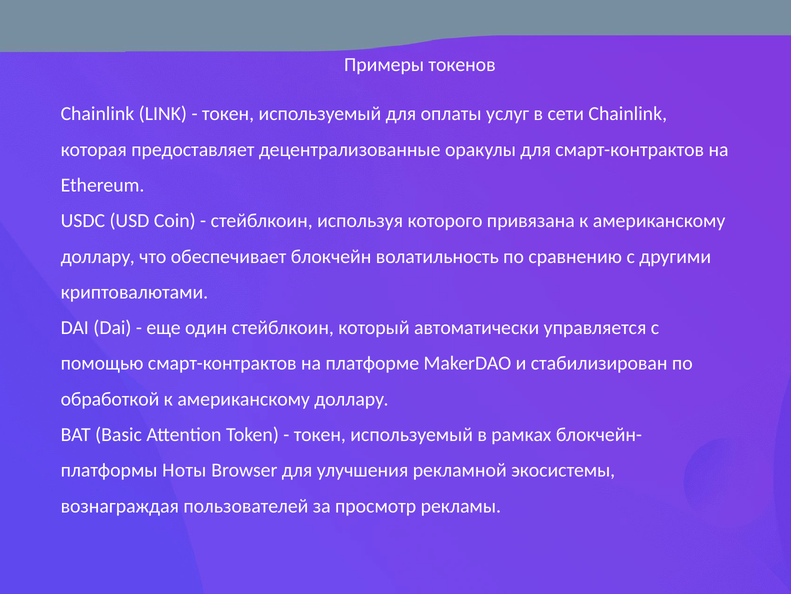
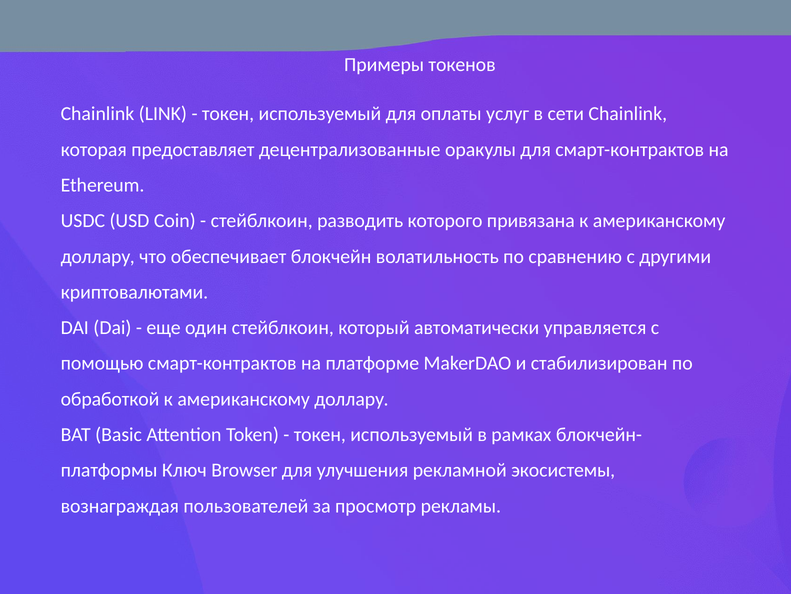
используя: используя -> разводить
Ноты: Ноты -> Ключ
